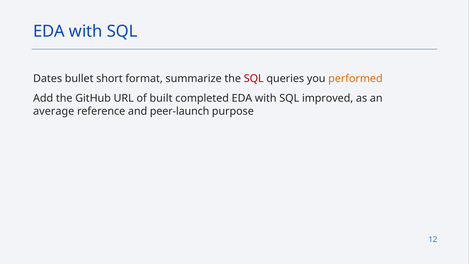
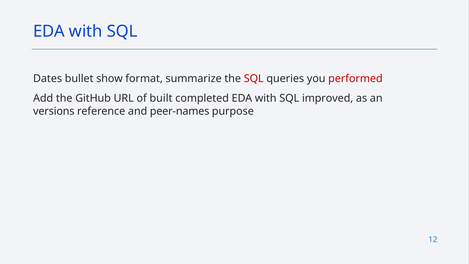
short: short -> show
performed colour: orange -> red
average: average -> versions
peer-launch: peer-launch -> peer-names
